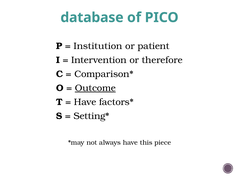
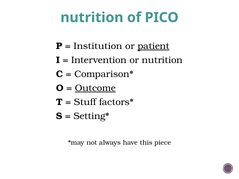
database at (92, 18): database -> nutrition
patient underline: none -> present
or therefore: therefore -> nutrition
Have at (85, 102): Have -> Stuff
